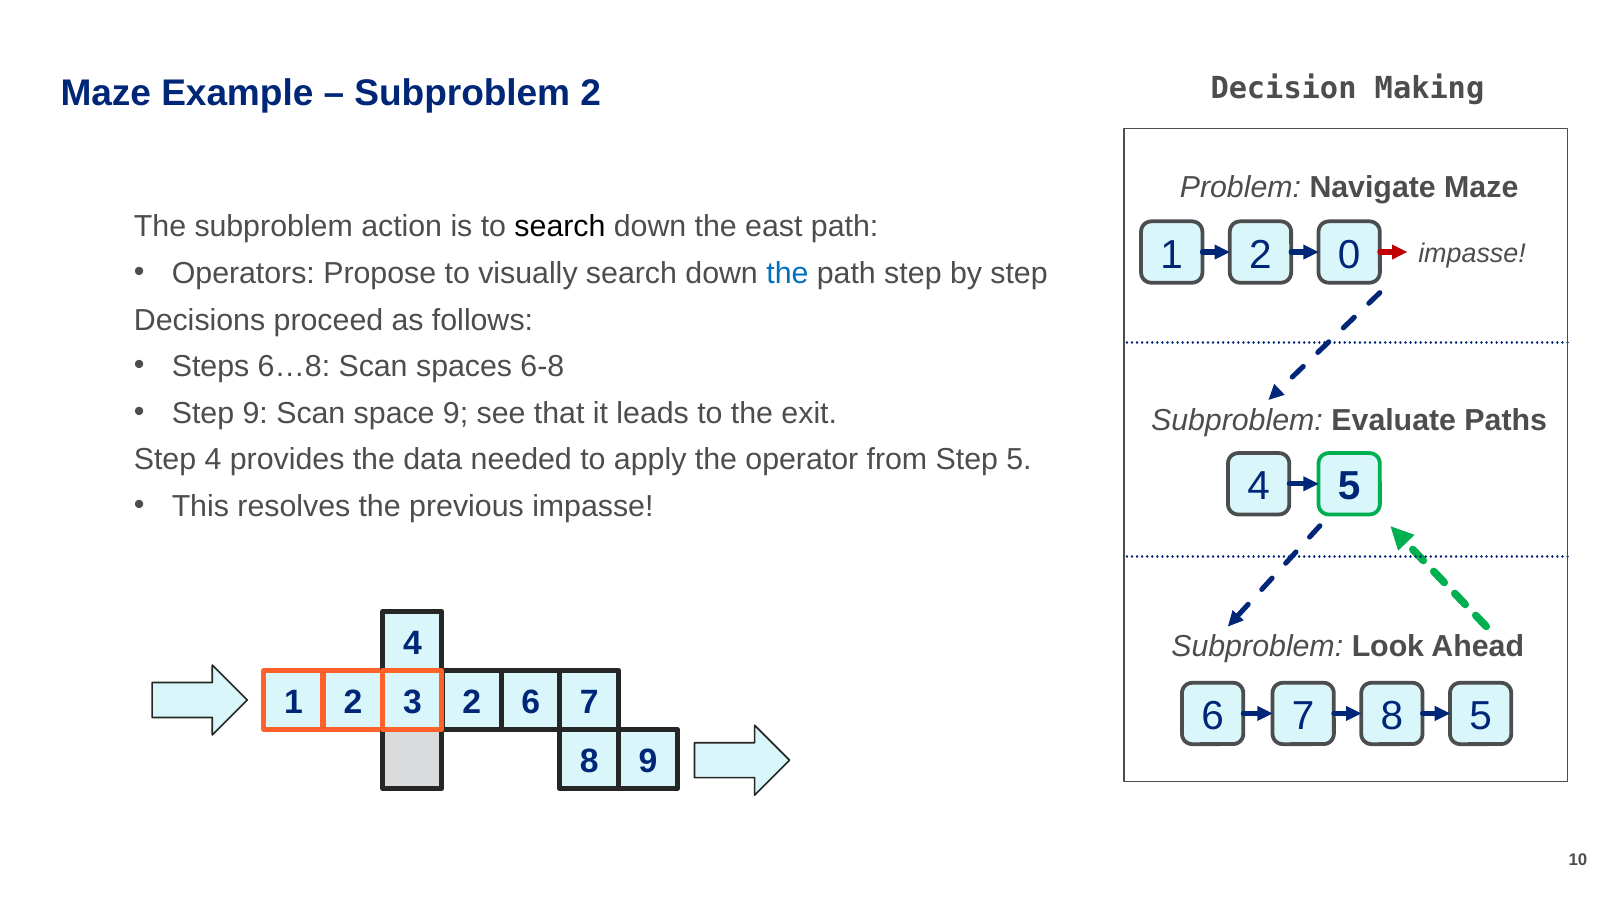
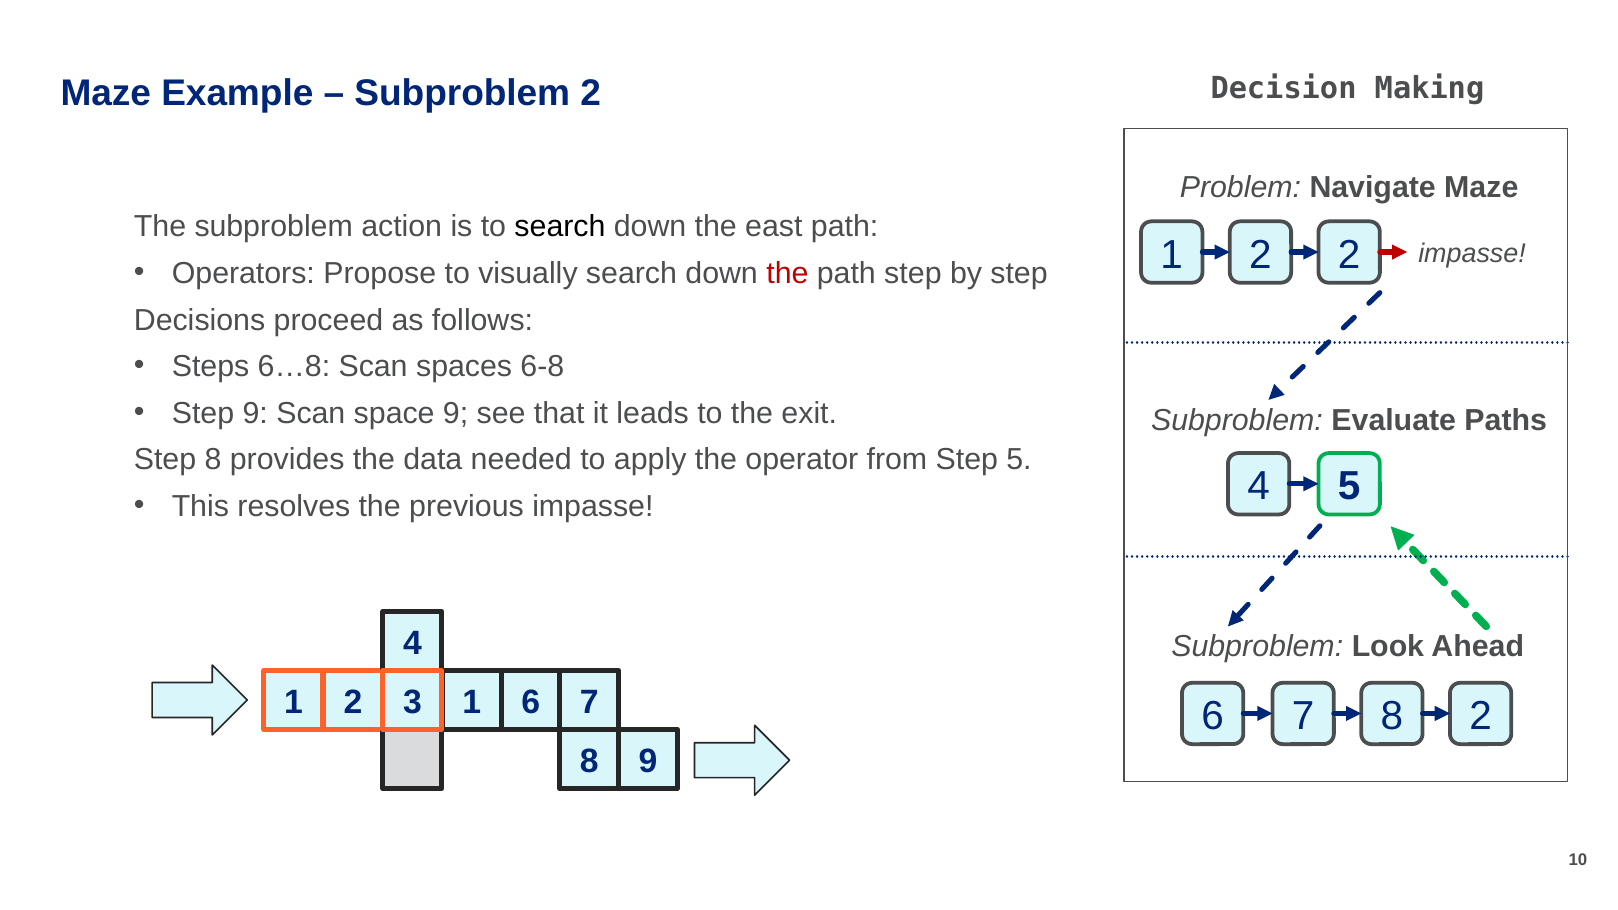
2 0: 0 -> 2
the at (787, 274) colour: blue -> red
Step 4: 4 -> 8
2 2: 2 -> 1
8 5: 5 -> 2
